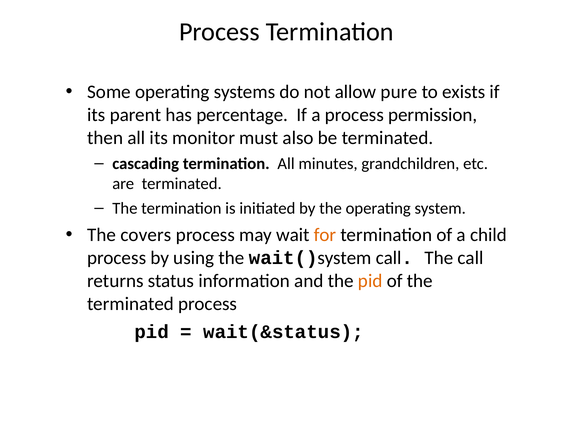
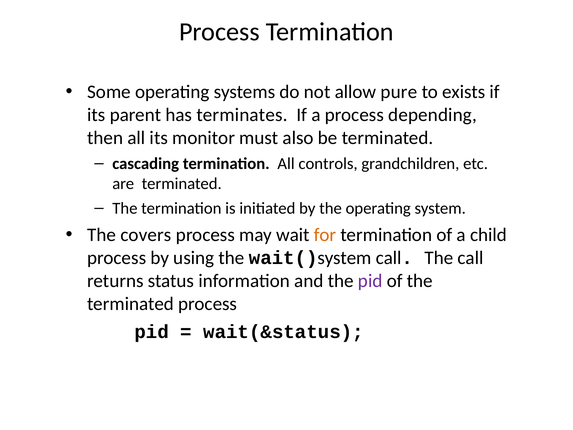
percentage: percentage -> terminates
permission: permission -> depending
minutes: minutes -> controls
pid at (370, 281) colour: orange -> purple
